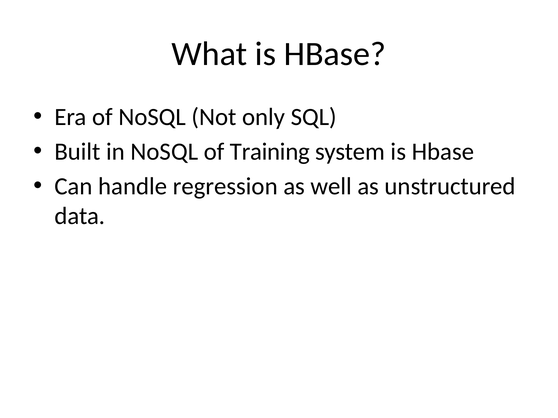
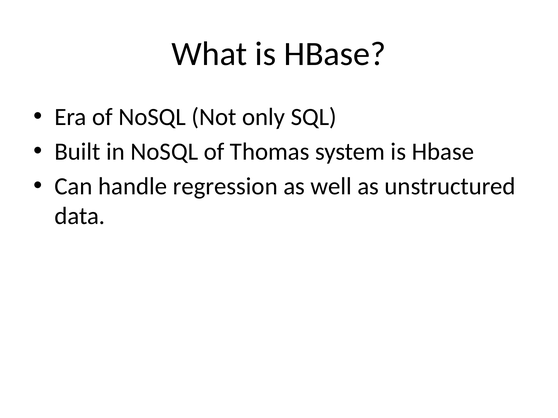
Training: Training -> Thomas
